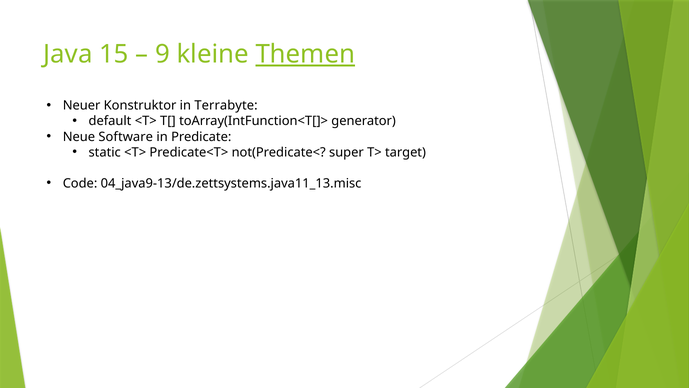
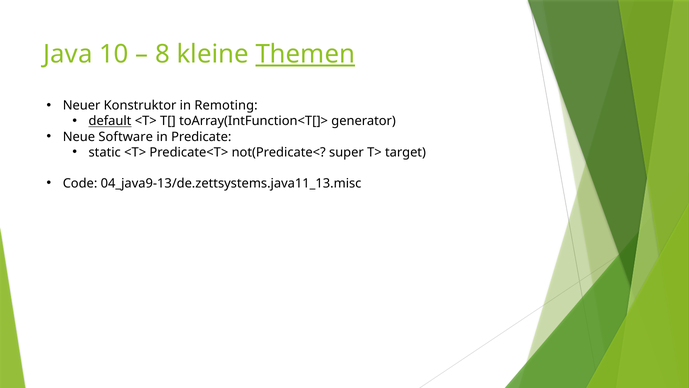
15: 15 -> 10
9: 9 -> 8
Terrabyte: Terrabyte -> Remoting
default underline: none -> present
